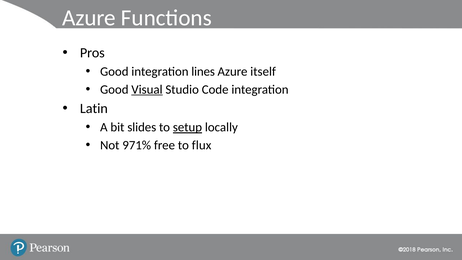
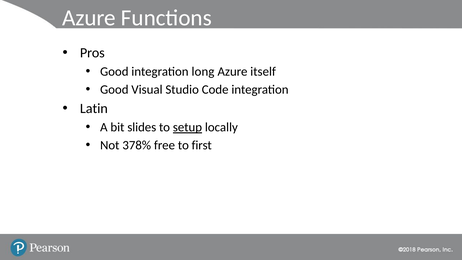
lines: lines -> long
Visual underline: present -> none
971%: 971% -> 378%
flux: flux -> first
